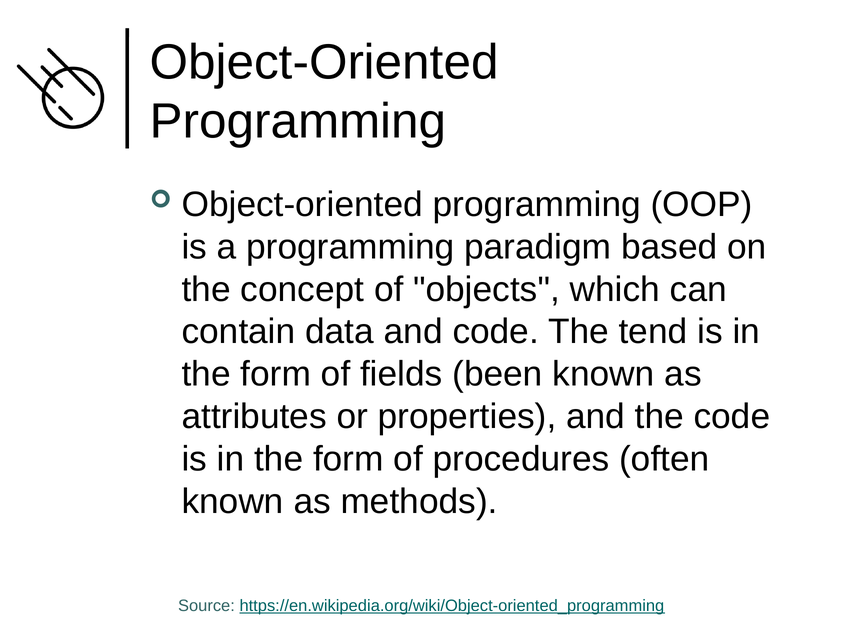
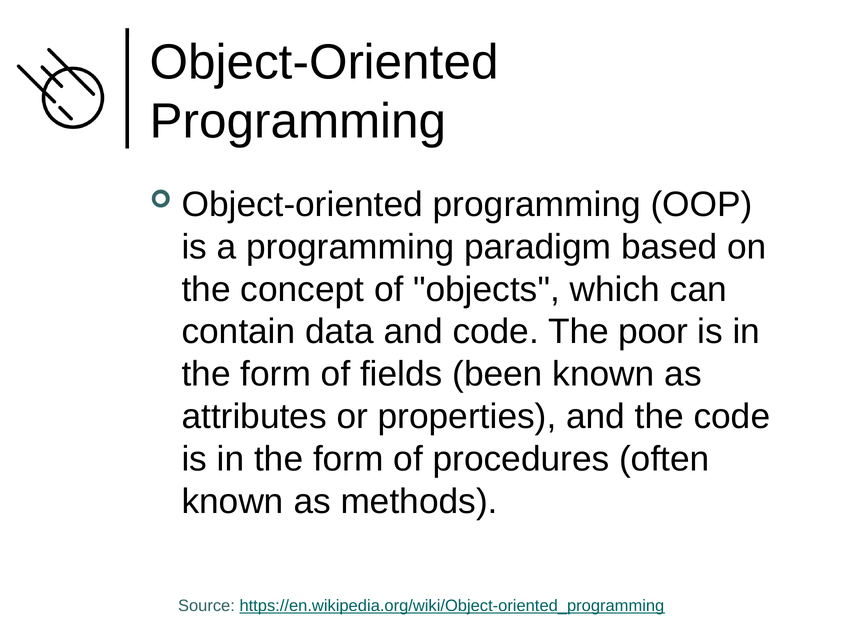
tend: tend -> poor
